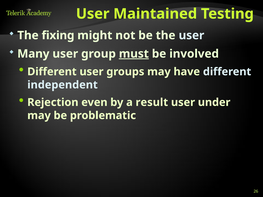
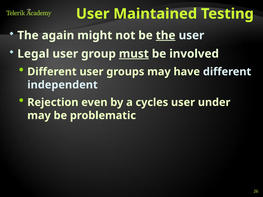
fixing: fixing -> again
the at (166, 35) underline: none -> present
Many: Many -> Legal
result: result -> cycles
